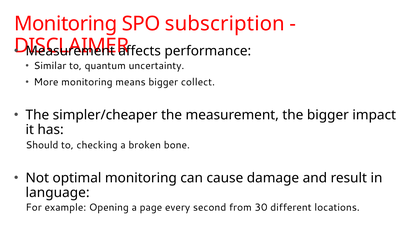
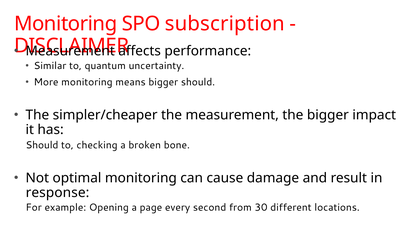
bigger collect: collect -> should
language: language -> response
